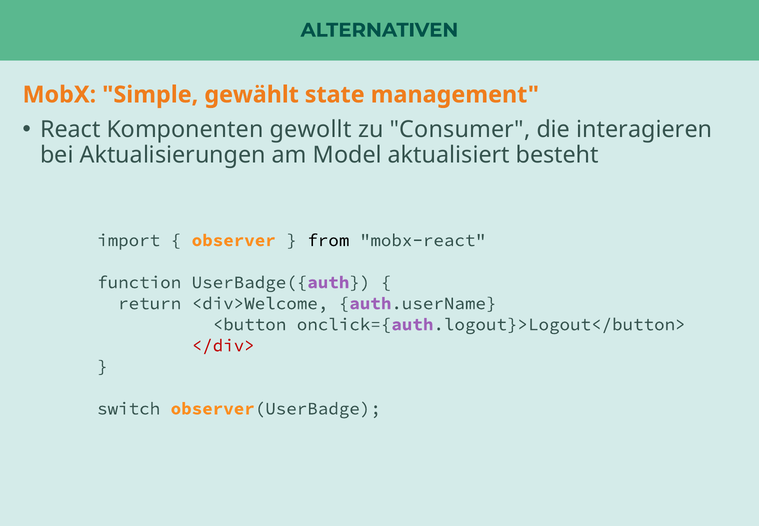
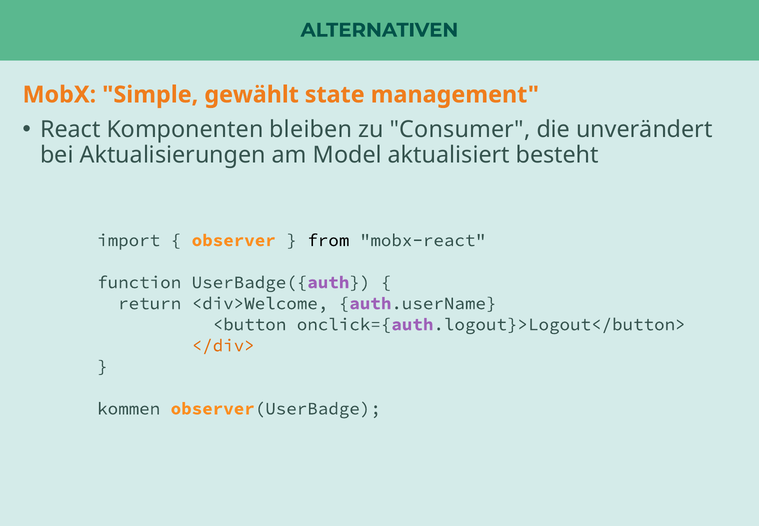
gewollt: gewollt -> bleiben
interagieren: interagieren -> unverändert
</div> colour: red -> orange
switch: switch -> kommen
